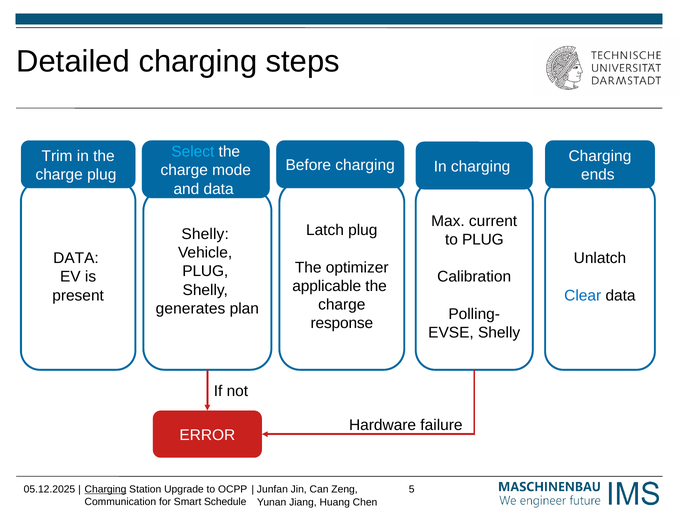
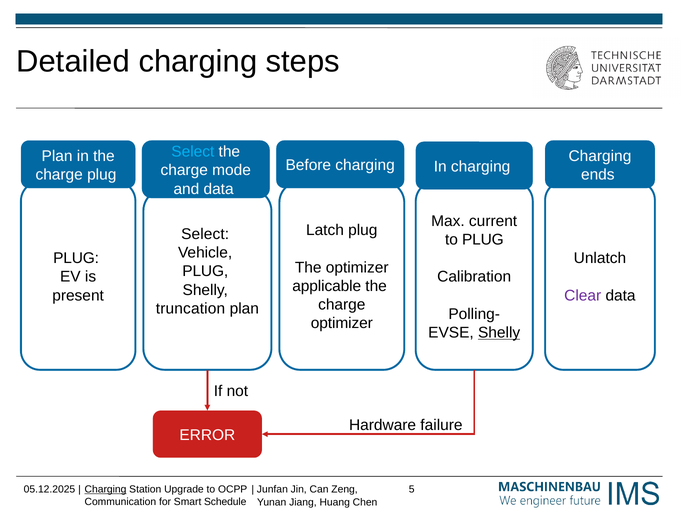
Trim at (57, 156): Trim -> Plan
Shelly at (205, 234): Shelly -> Select
DATA at (76, 258): DATA -> PLUG
Clear colour: blue -> purple
generates: generates -> truncation
response at (342, 323): response -> optimizer
Shelly at (499, 333) underline: none -> present
